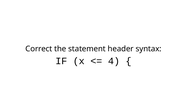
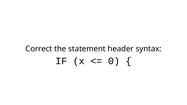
4: 4 -> 0
